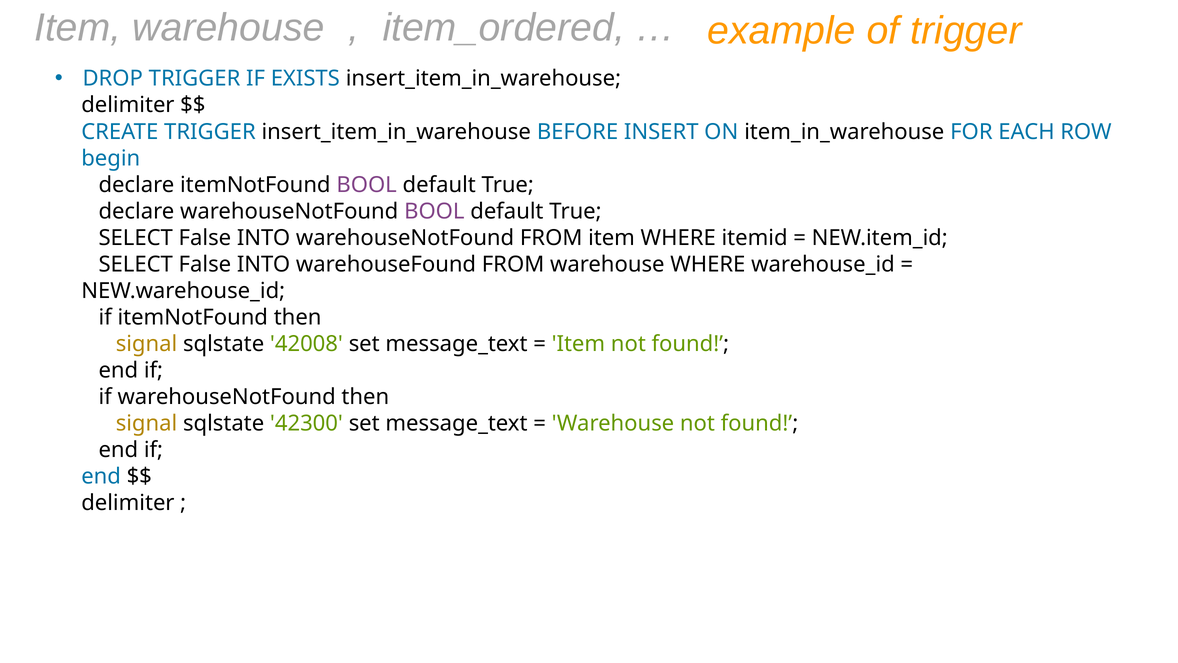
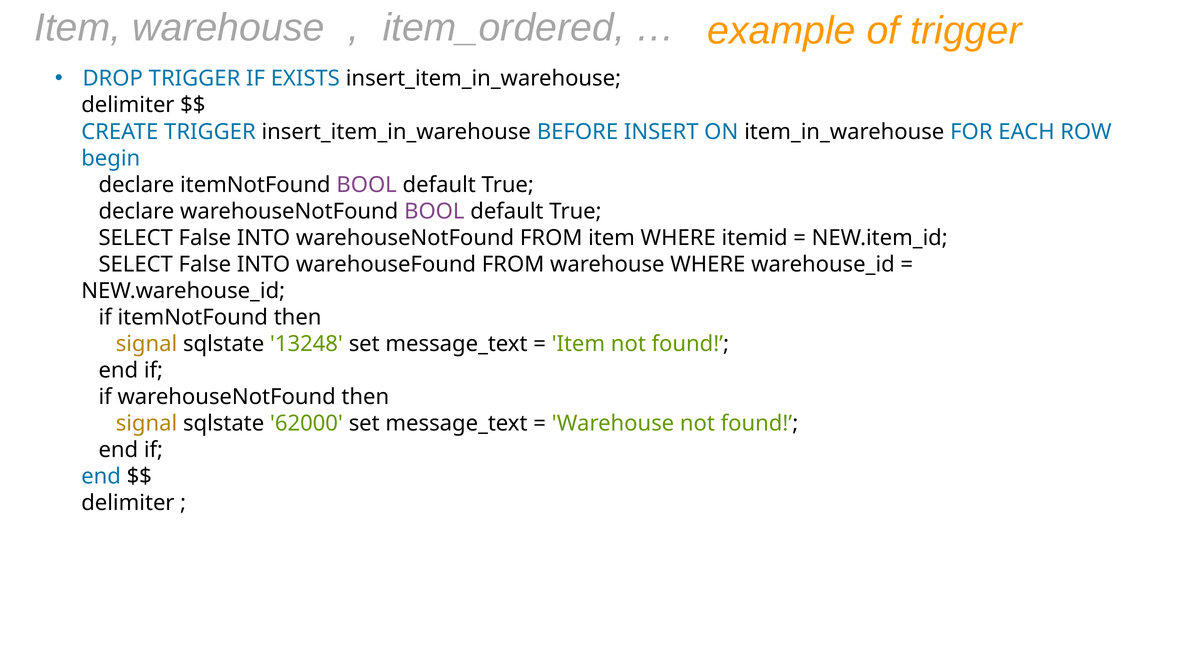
42008: 42008 -> 13248
42300: 42300 -> 62000
